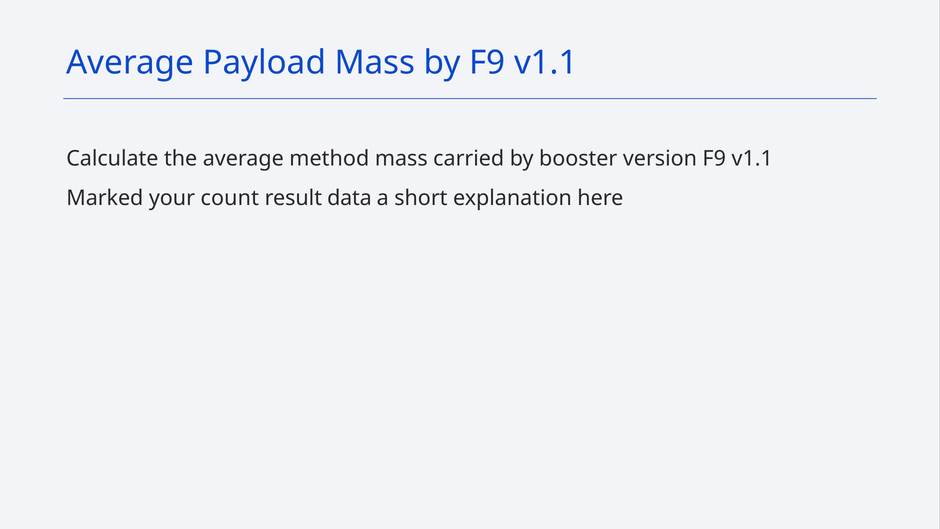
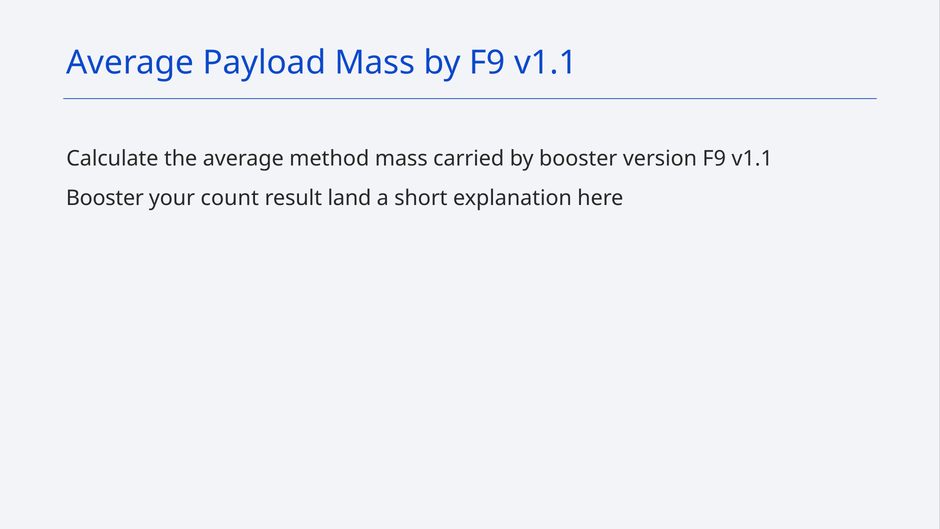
Marked at (105, 198): Marked -> Booster
data: data -> land
